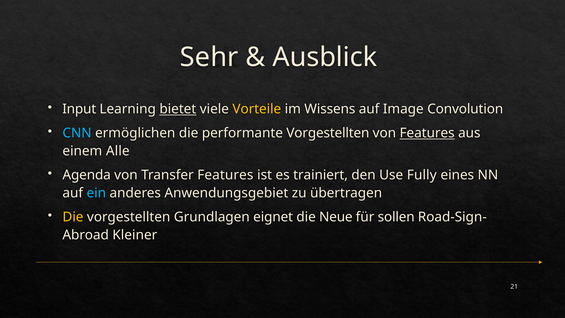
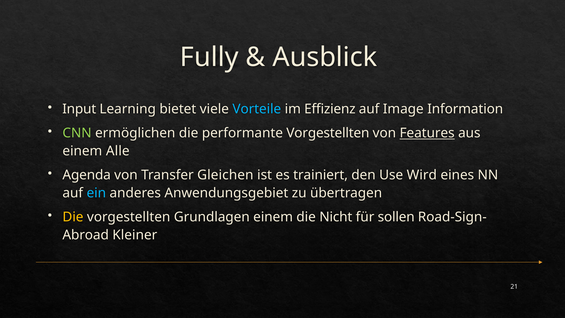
Sehr: Sehr -> Fully
bietet underline: present -> none
Vorteile colour: yellow -> light blue
Wissens: Wissens -> Effizienz
Convolution: Convolution -> Information
CNN colour: light blue -> light green
Transfer Features: Features -> Gleichen
Fully: Fully -> Wird
Grundlagen eignet: eignet -> einem
Neue: Neue -> Nicht
